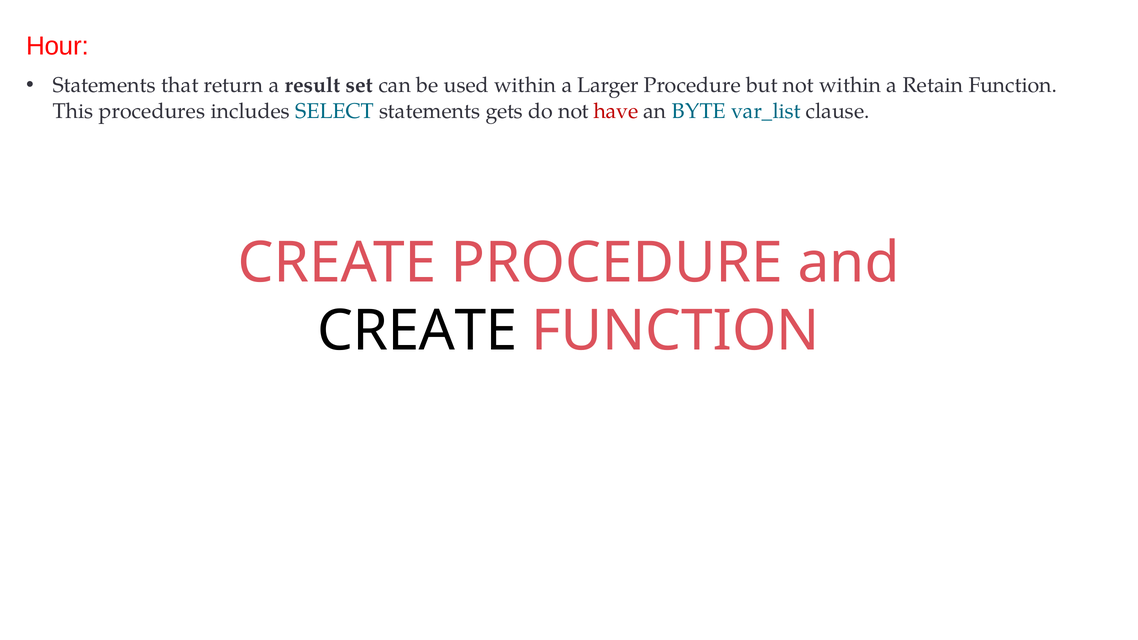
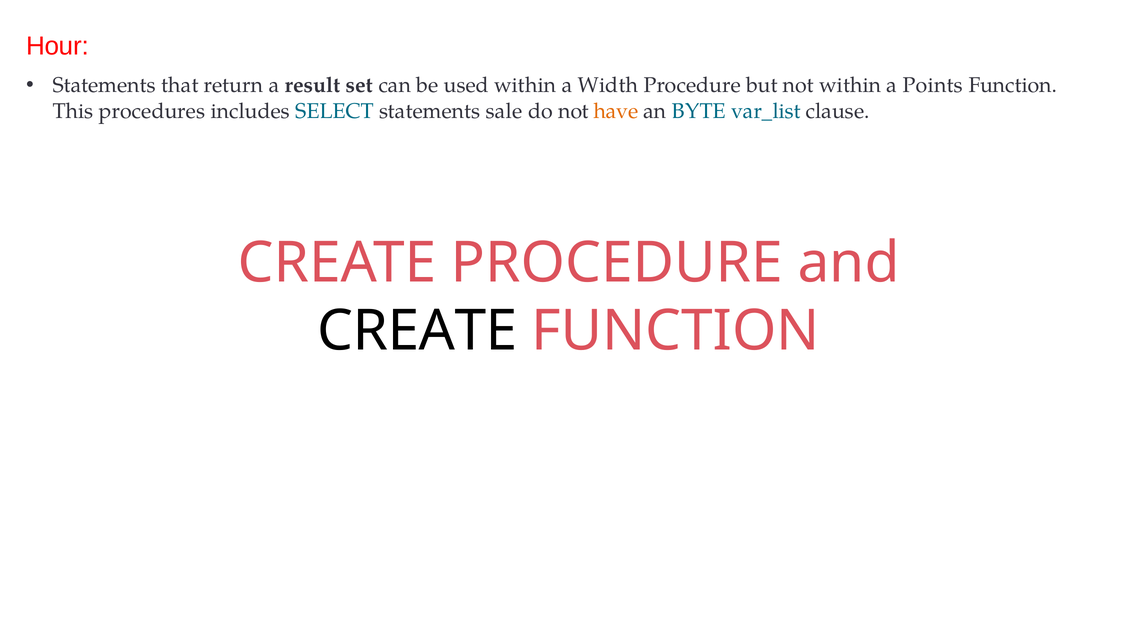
Larger: Larger -> Width
Retain: Retain -> Points
gets: gets -> sale
have colour: red -> orange
